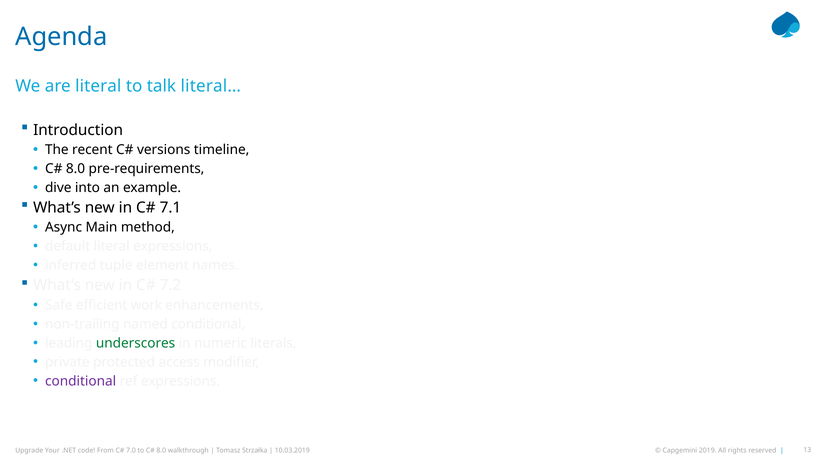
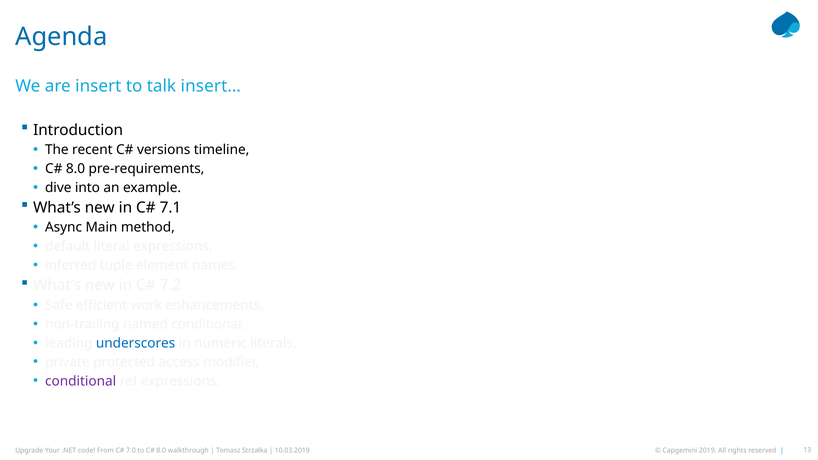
are literal: literal -> insert
literal…: literal… -> insert…
underscores colour: green -> blue
